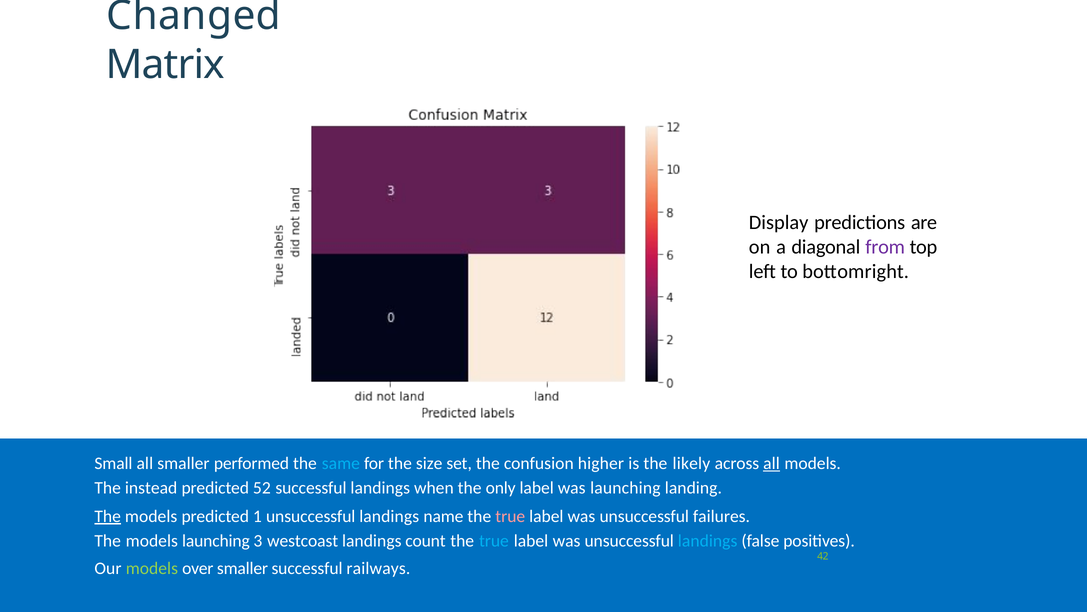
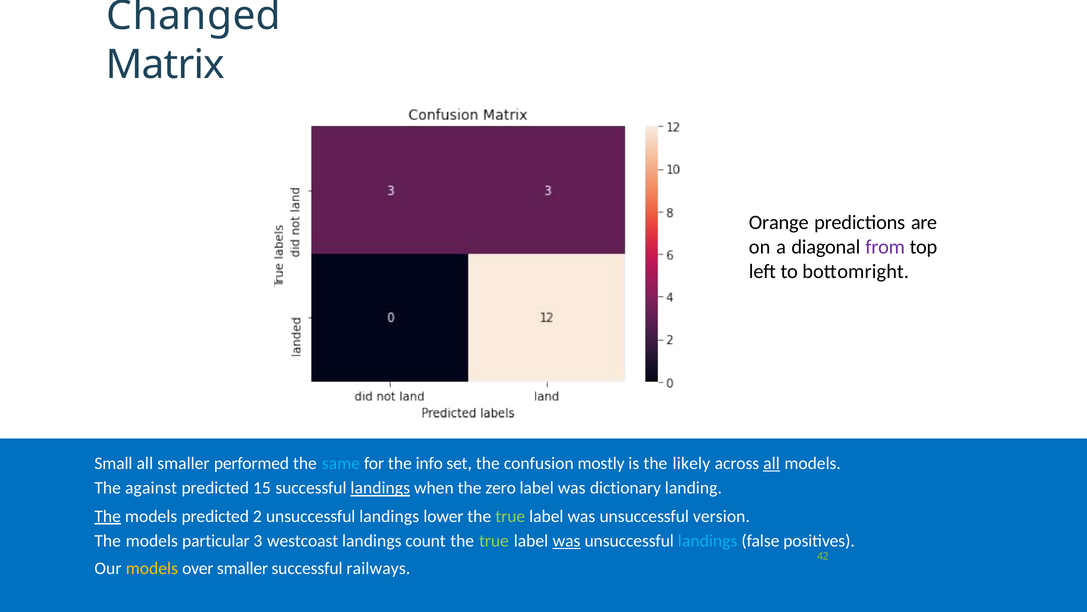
Display: Display -> Orange
size: size -> info
higher: higher -> mostly
instead: instead -> against
52: 52 -> 15
landings at (380, 488) underline: none -> present
only: only -> zero
was launching: launching -> dictionary
1: 1 -> 2
name: name -> lower
true at (510, 516) colour: pink -> light green
failures: failures -> version
models launching: launching -> particular
true at (494, 540) colour: light blue -> light green
was at (567, 540) underline: none -> present
models at (152, 568) colour: light green -> yellow
